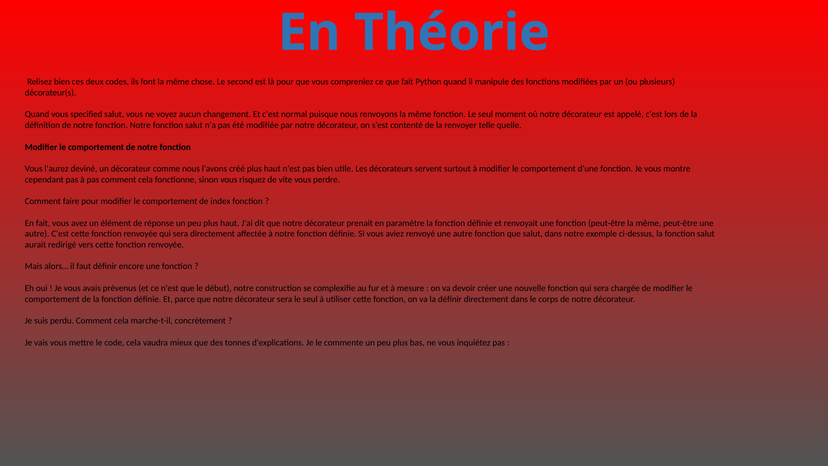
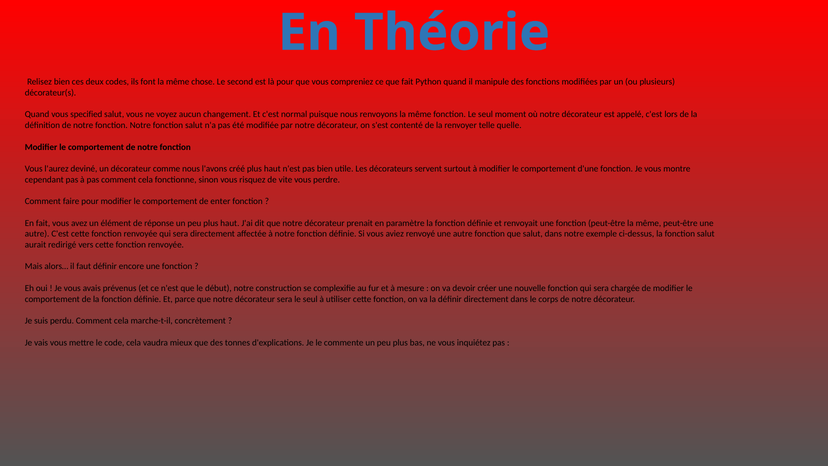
index: index -> enter
